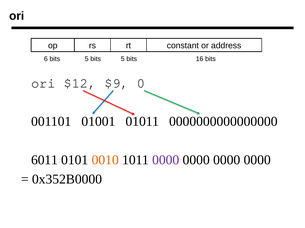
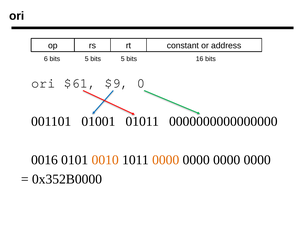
$12: $12 -> $61
6011: 6011 -> 0016
0000 at (166, 160) colour: purple -> orange
